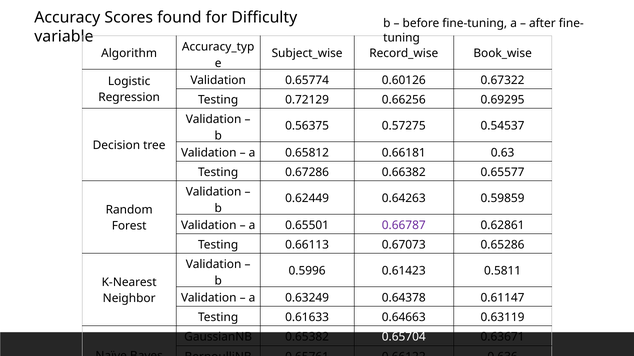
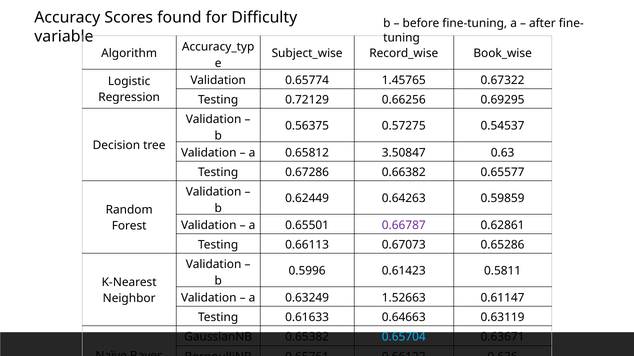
0.60126: 0.60126 -> 1.45765
0.66181: 0.66181 -> 3.50847
0.64378: 0.64378 -> 1.52663
0.65704 colour: white -> light blue
